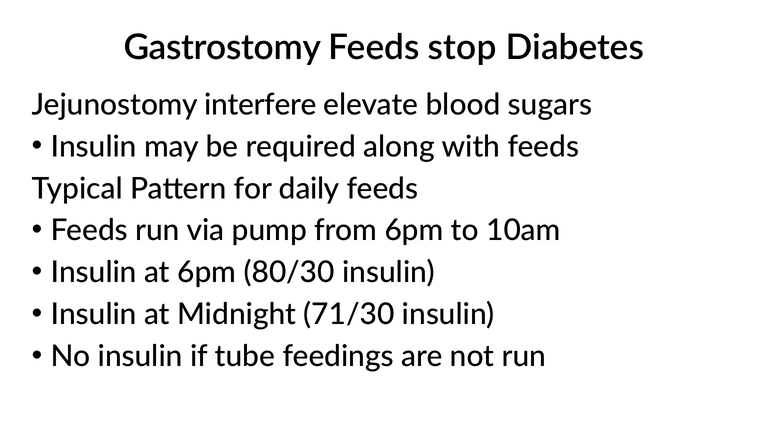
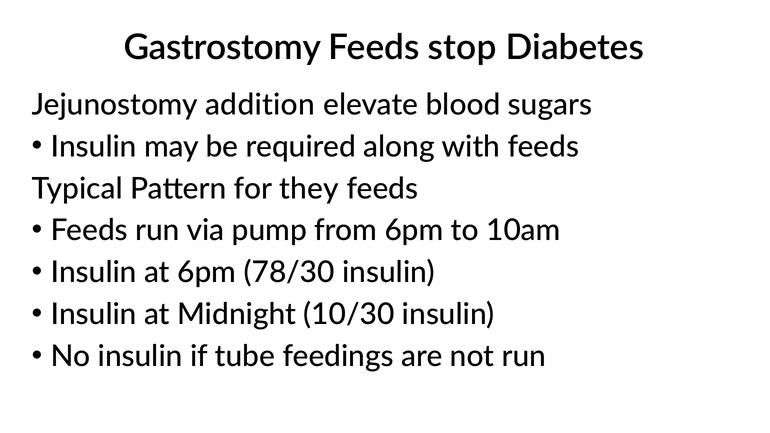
interfere: interfere -> addition
daily: daily -> they
80/30: 80/30 -> 78/30
71/30: 71/30 -> 10/30
